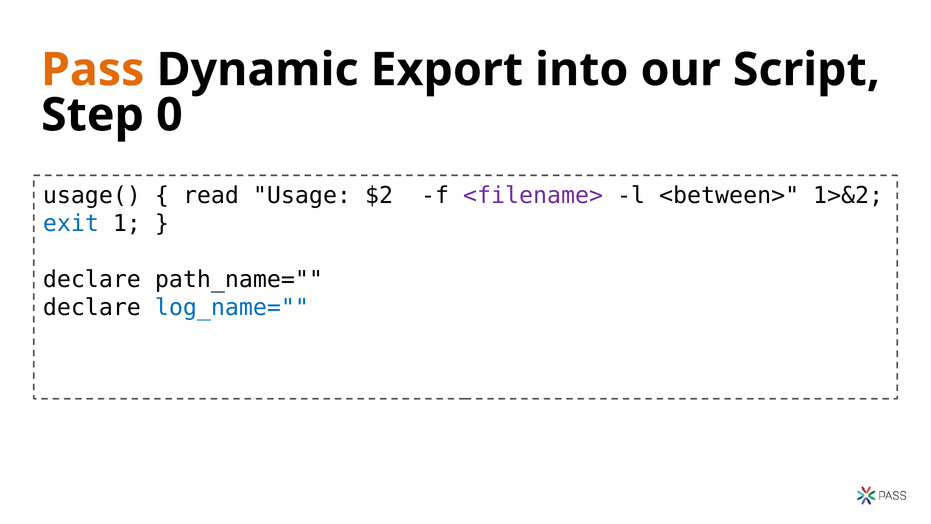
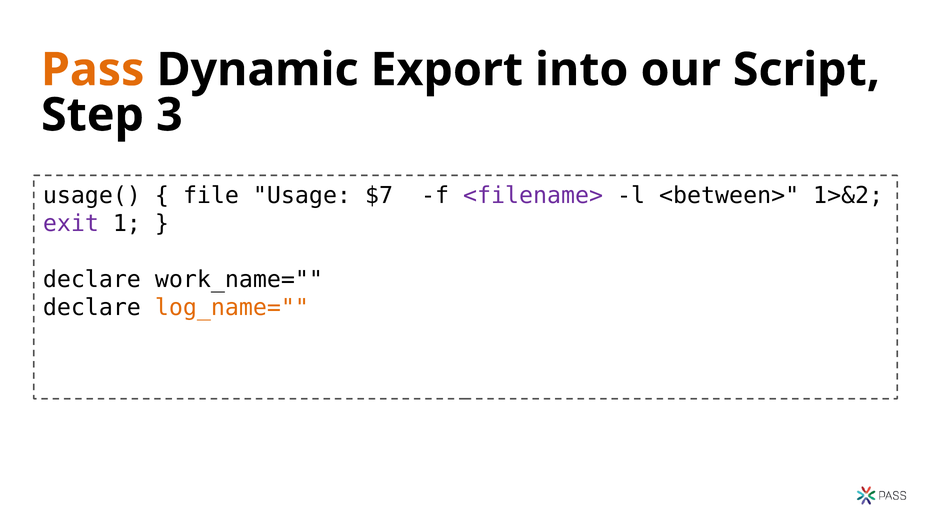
0: 0 -> 3
read: read -> file
$2: $2 -> $7
exit colour: blue -> purple
path_name=: path_name= -> work_name=
log_name= colour: blue -> orange
